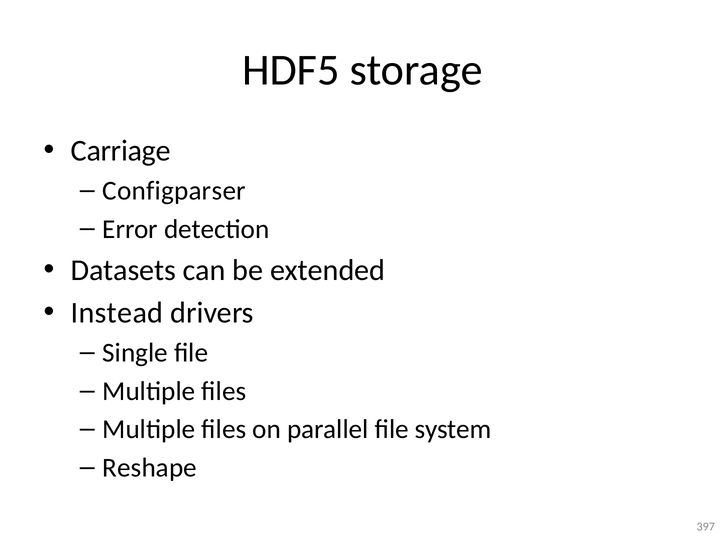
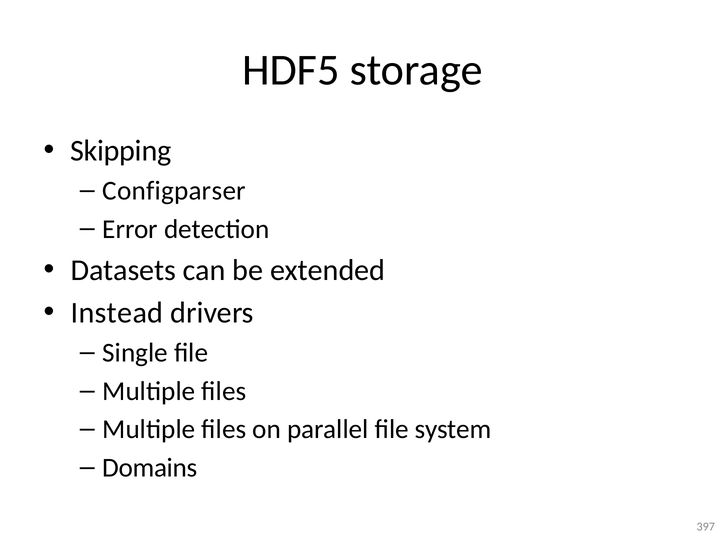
Carriage: Carriage -> Skipping
Reshape: Reshape -> Domains
